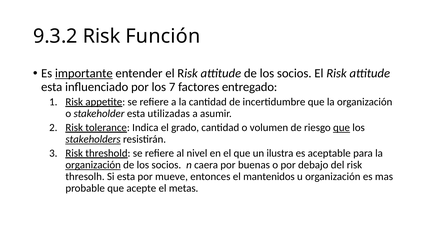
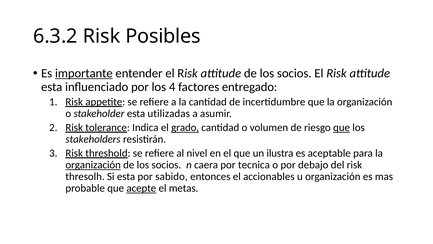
9.3.2: 9.3.2 -> 6.3.2
Función: Función -> Posibles
7: 7 -> 4
grado underline: none -> present
stakeholders underline: present -> none
buenas: buenas -> tecnica
mueve: mueve -> sabido
mantenidos: mantenidos -> accionables
acepte underline: none -> present
